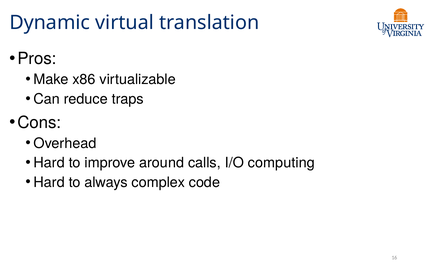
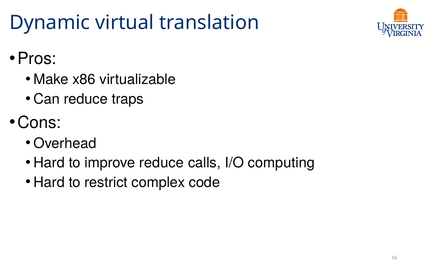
improve around: around -> reduce
always: always -> restrict
